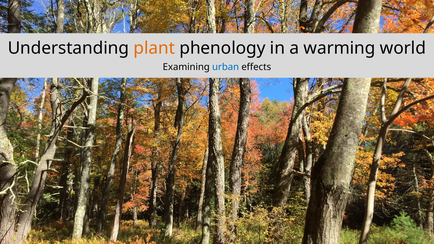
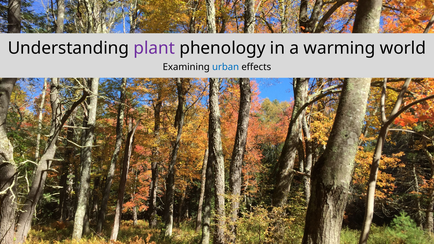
plant colour: orange -> purple
